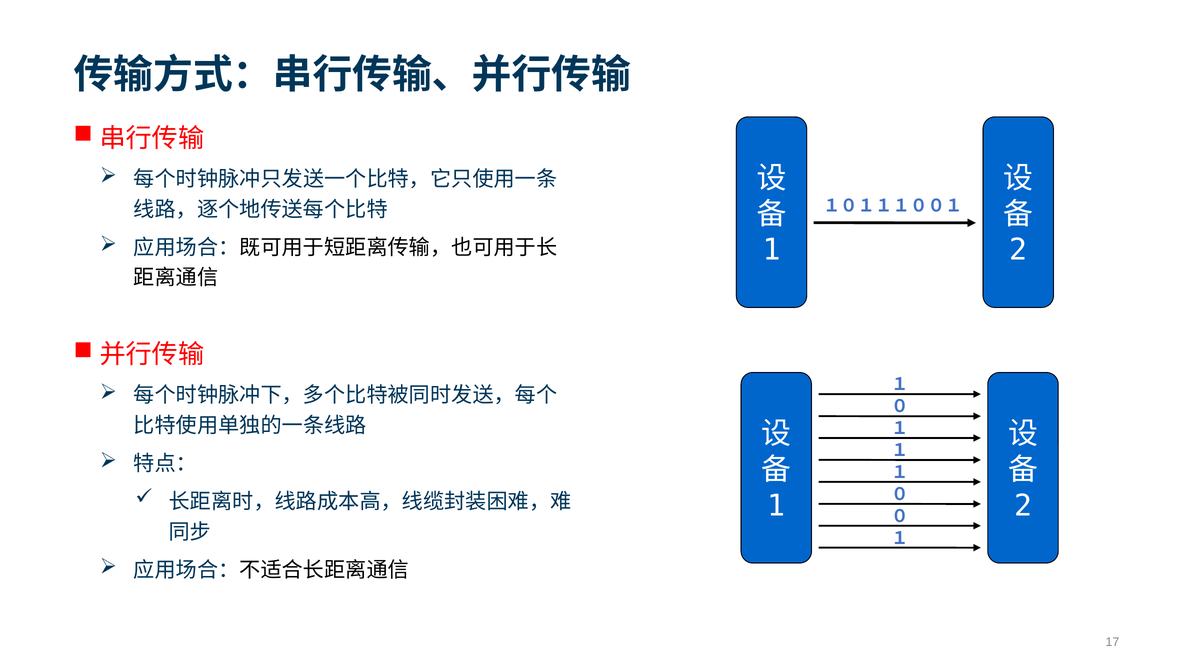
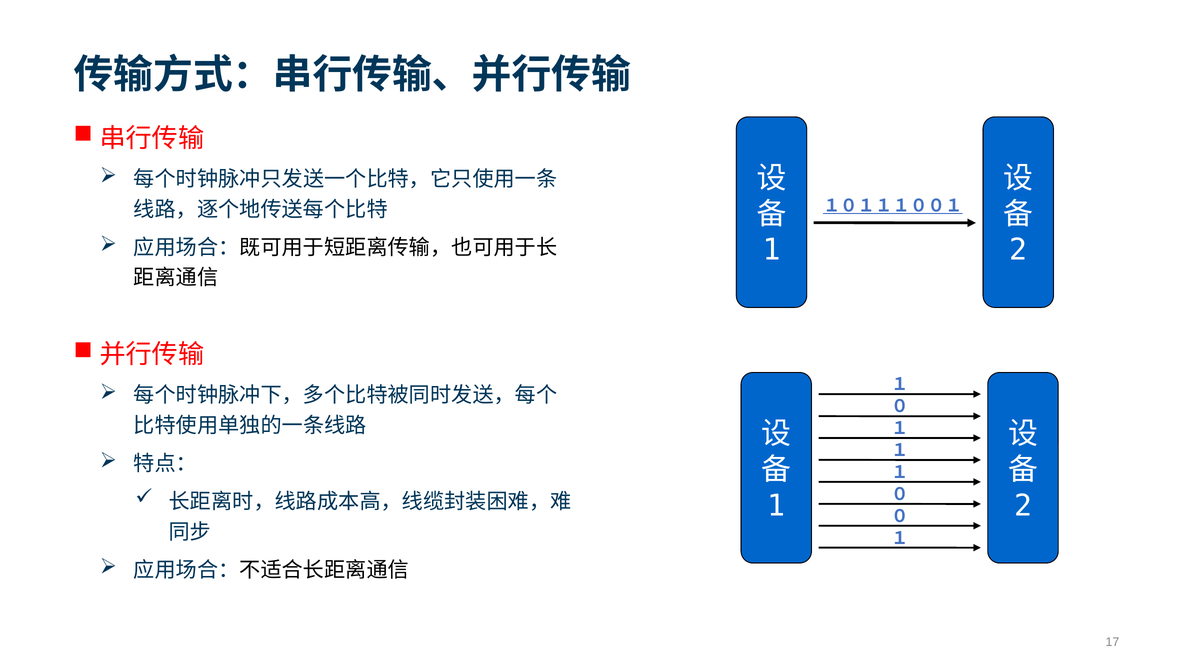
１０１１１００１ underline: none -> present
